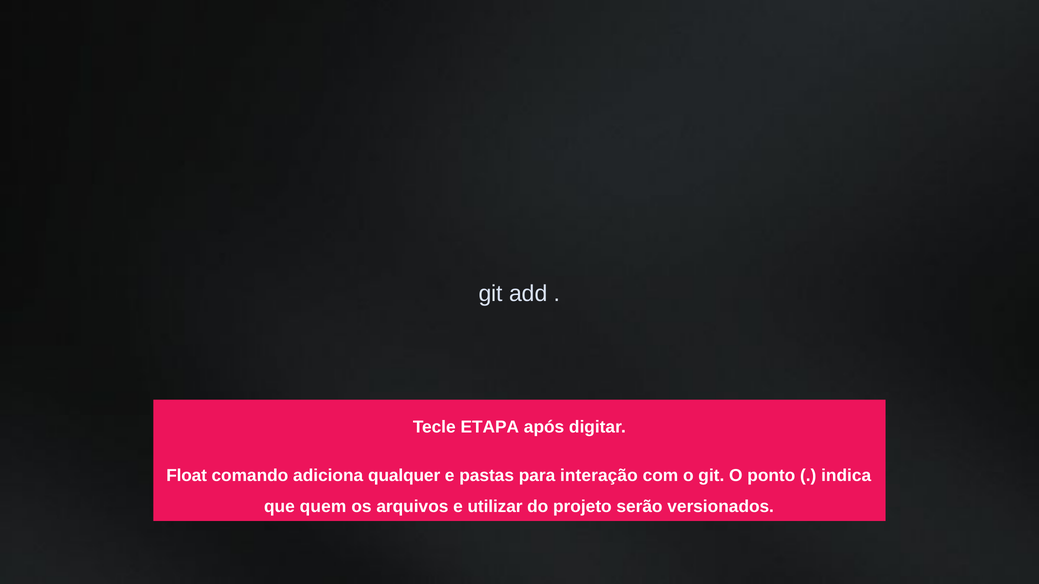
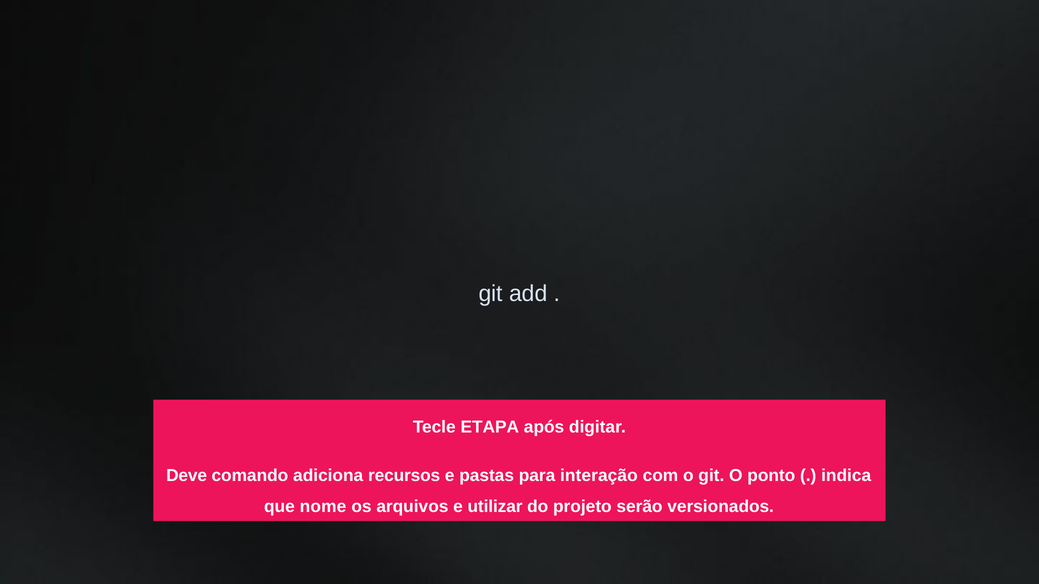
Float: Float -> Deve
qualquer: qualquer -> recursos
quem: quem -> nome
